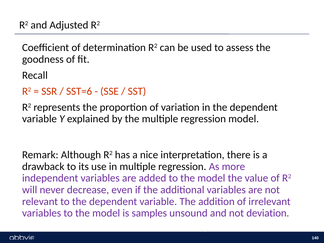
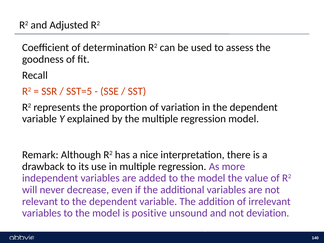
SST=6: SST=6 -> SST=5
samples: samples -> positive
